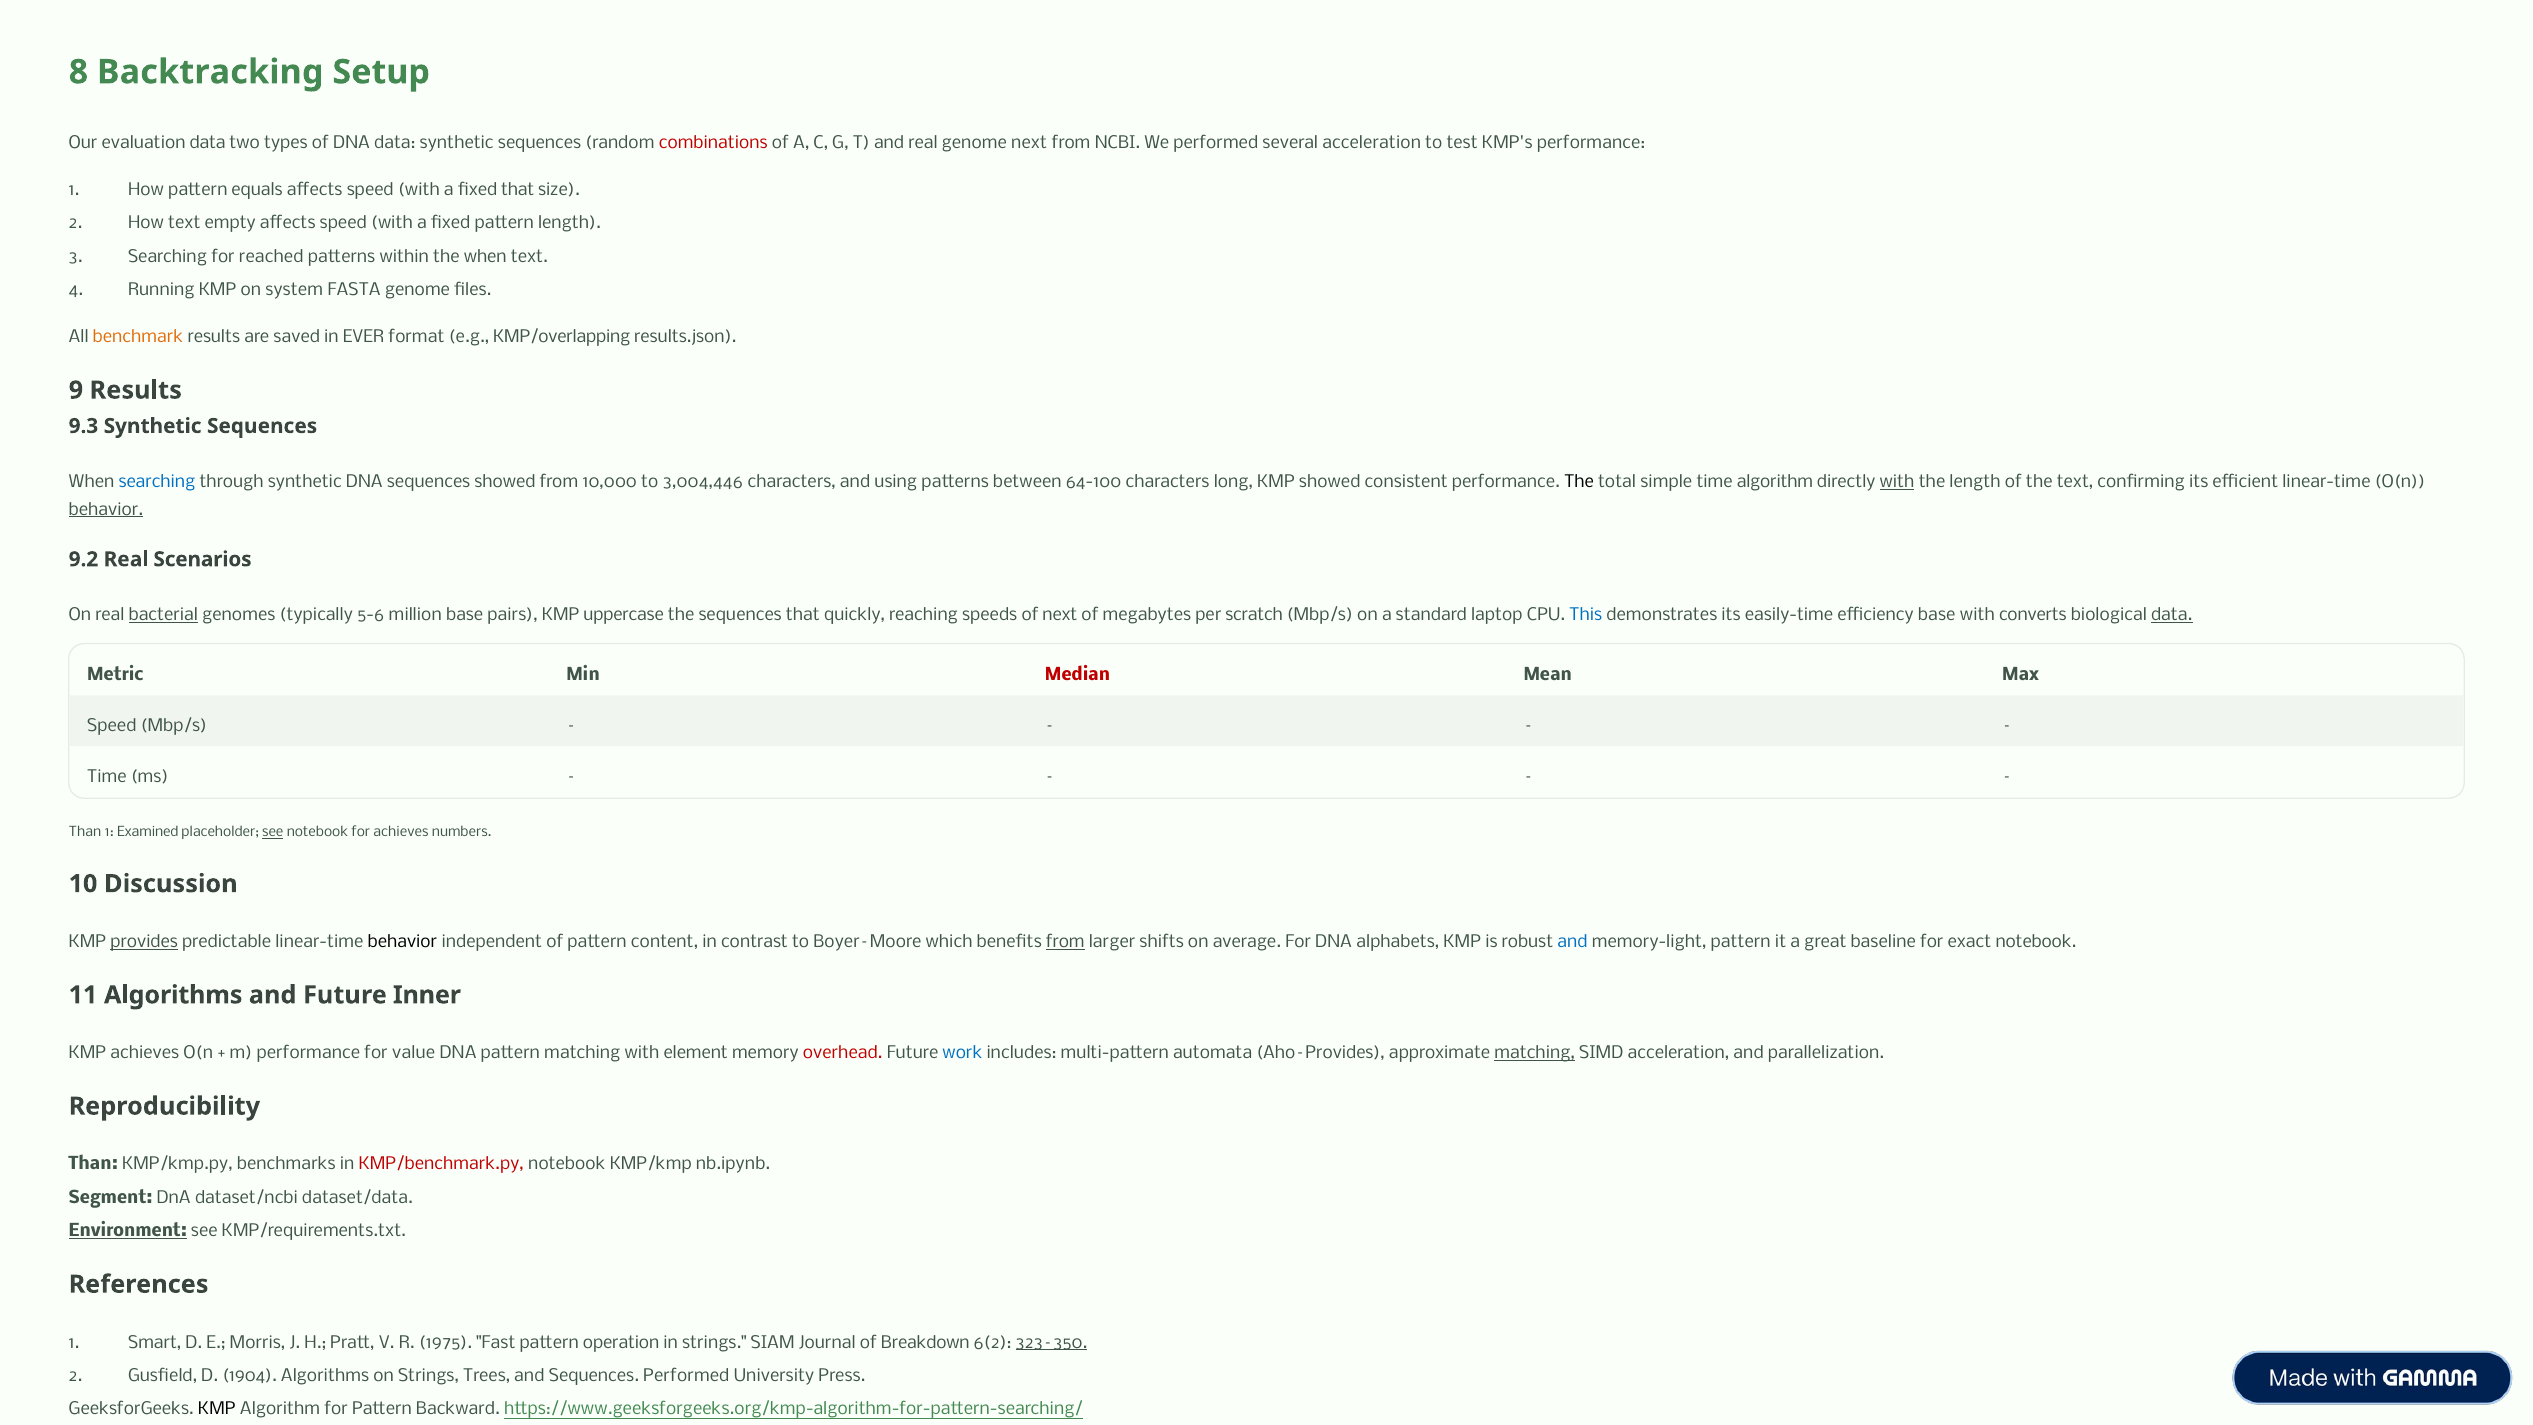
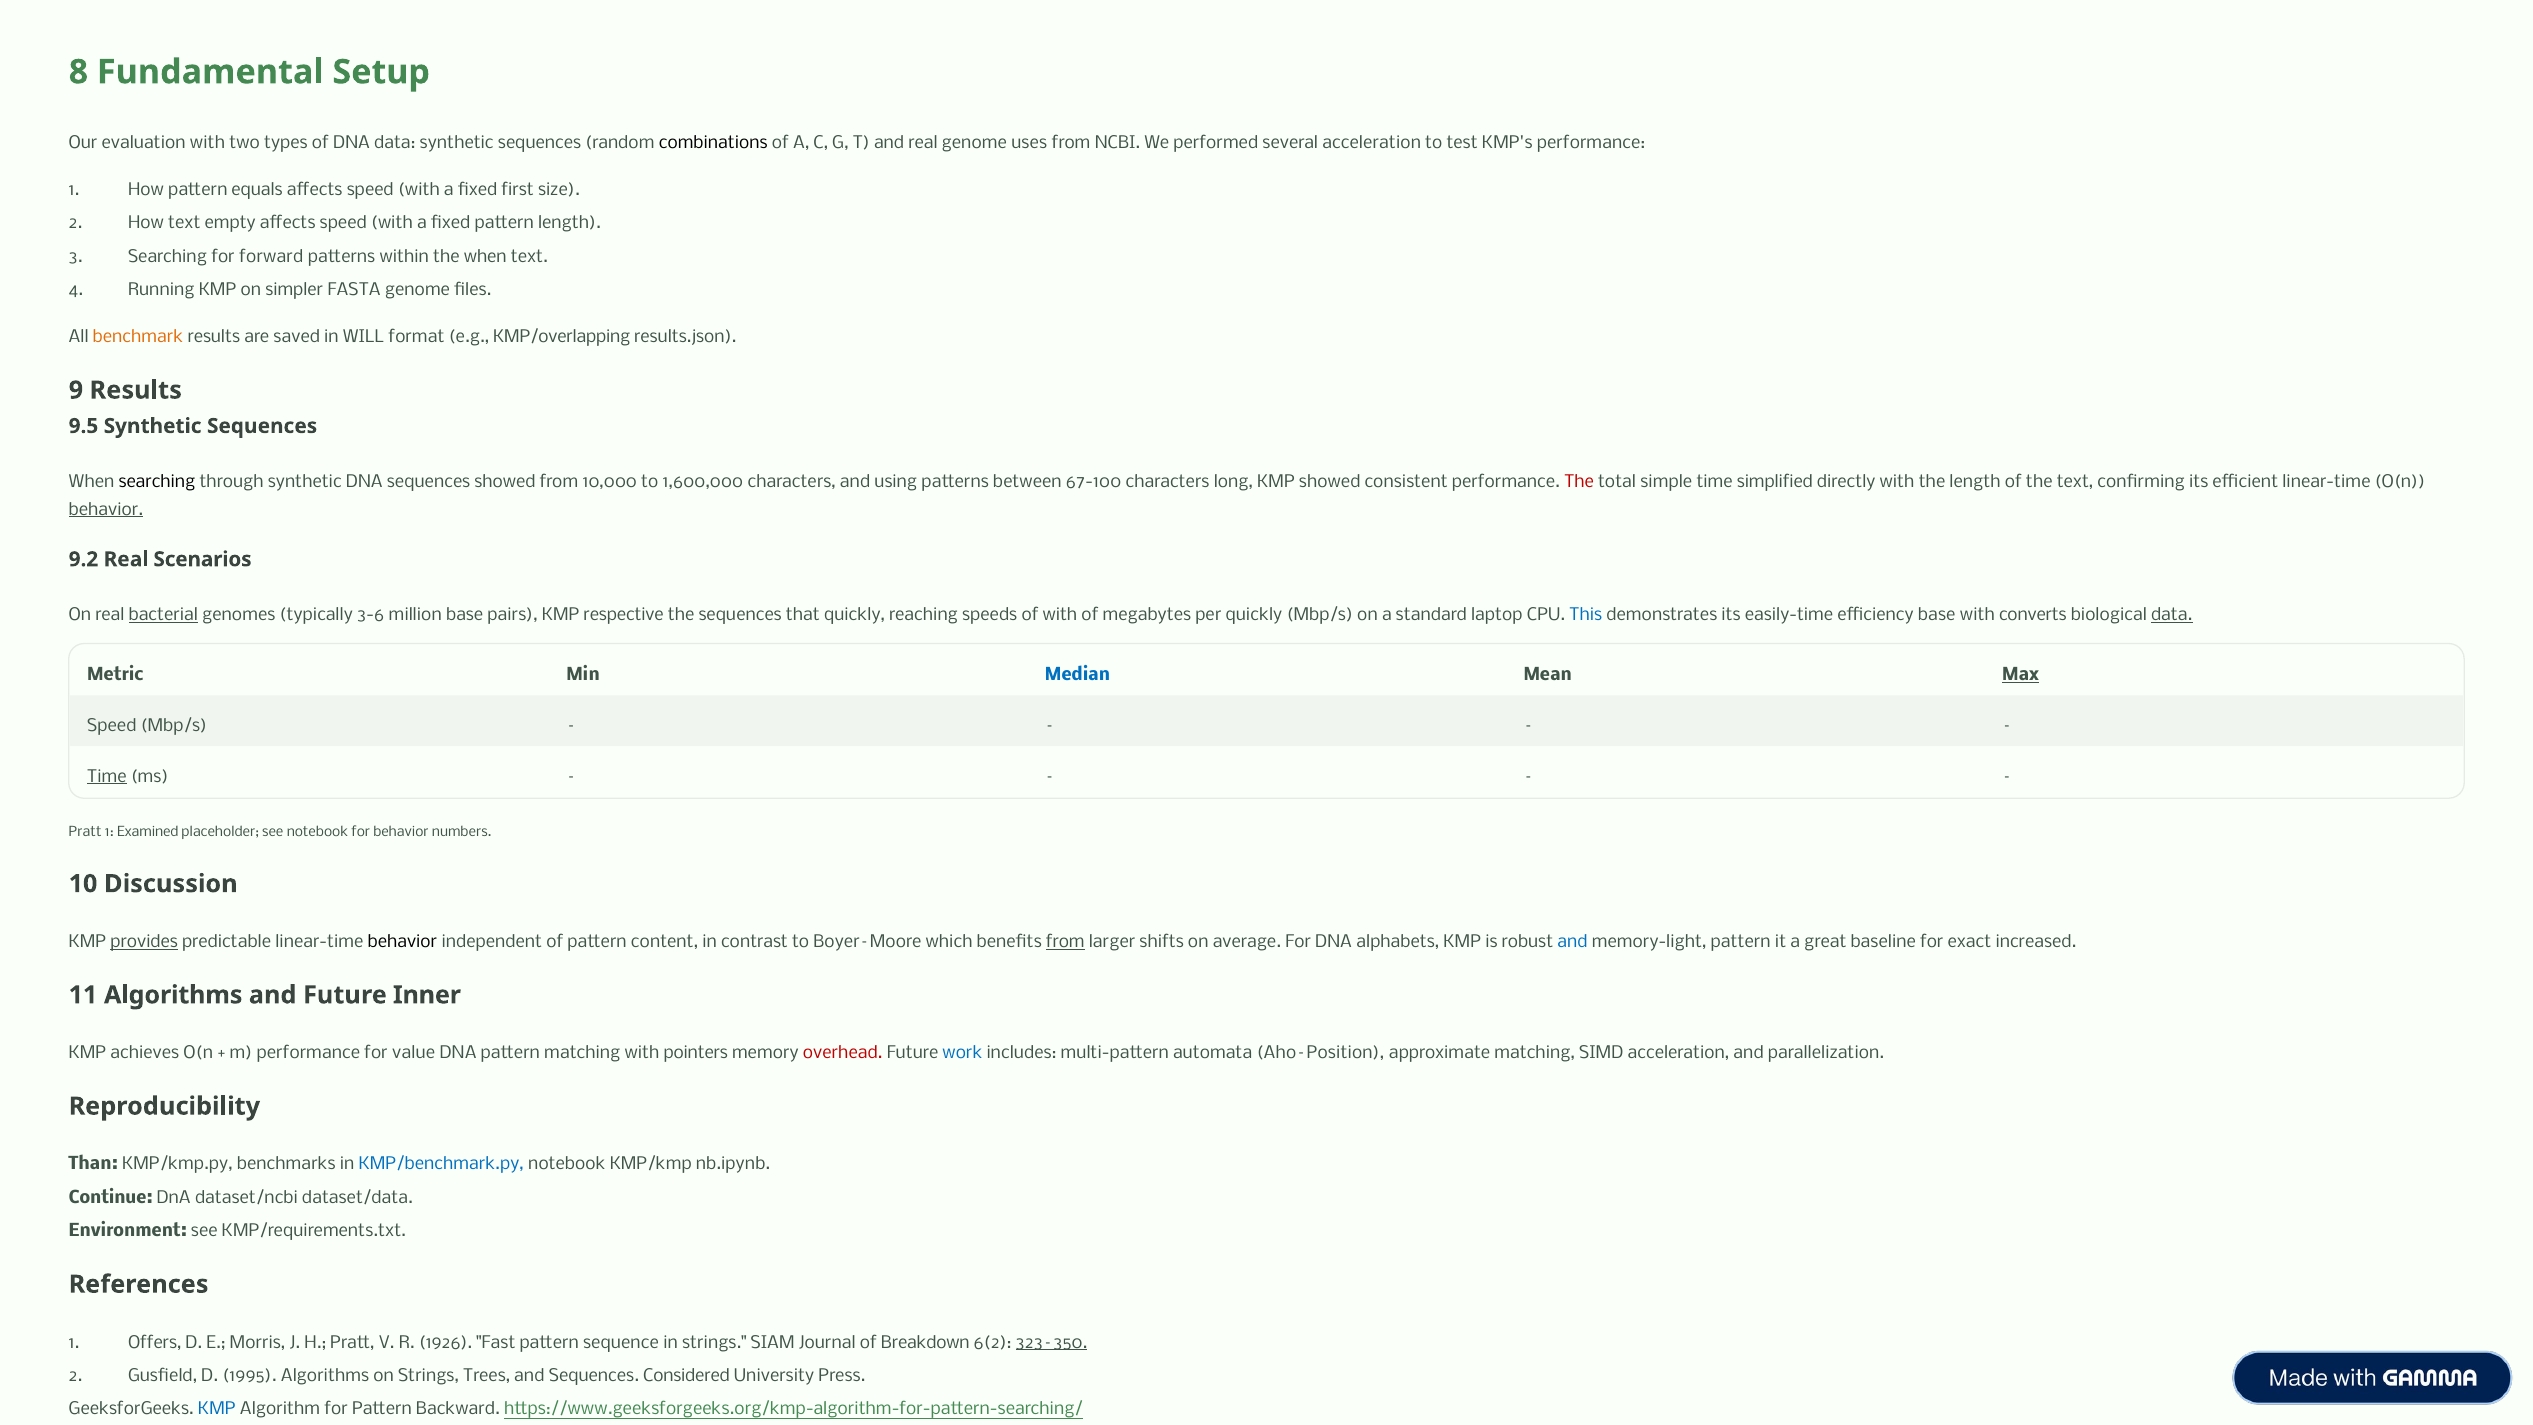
Backtracking: Backtracking -> Fundamental
evaluation data: data -> with
combinations colour: red -> black
genome next: next -> uses
fixed that: that -> first
reached: reached -> forward
system: system -> simpler
EVER: EVER -> WILL
9.3: 9.3 -> 9.5
searching at (157, 482) colour: blue -> black
3,004,446: 3,004,446 -> 1,600,000
64-100: 64-100 -> 67-100
The at (1579, 482) colour: black -> red
time algorithm: algorithm -> simplified
with at (1897, 482) underline: present -> none
5-6: 5-6 -> 3-6
uppercase: uppercase -> respective
of next: next -> with
per scratch: scratch -> quickly
Median colour: red -> blue
Max underline: none -> present
Time at (107, 777) underline: none -> present
Than at (85, 833): Than -> Pratt
see at (273, 833) underline: present -> none
for achieves: achieves -> behavior
exact notebook: notebook -> increased
element: element -> pointers
Aho–Provides: Aho–Provides -> Aho–Position
matching at (1535, 1053) underline: present -> none
KMP/benchmark.py colour: red -> blue
Segment: Segment -> Continue
Environment underline: present -> none
Smart: Smart -> Offers
1975: 1975 -> 1926
operation: operation -> sequence
1904: 1904 -> 1995
Sequences Performed: Performed -> Considered
KMP at (217, 1409) colour: black -> blue
